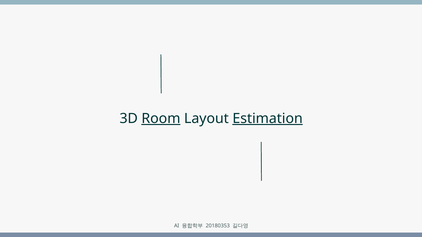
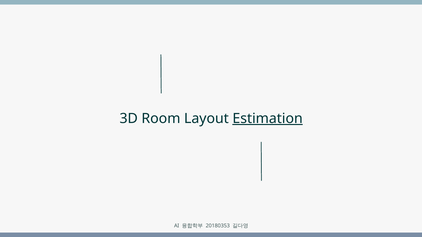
Room underline: present -> none
